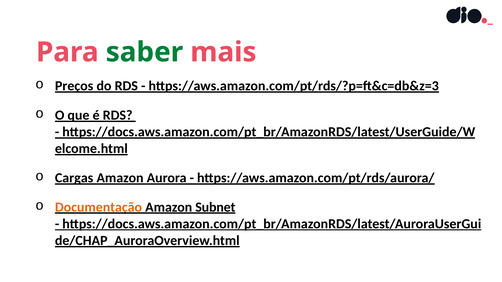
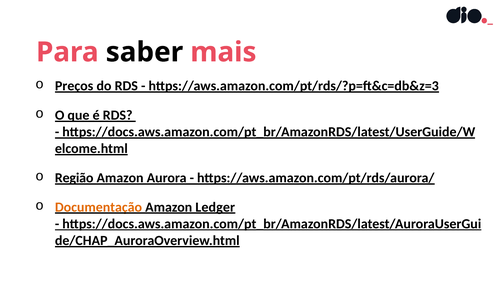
saber colour: green -> black
Cargas: Cargas -> Região
Subnet: Subnet -> Ledger
